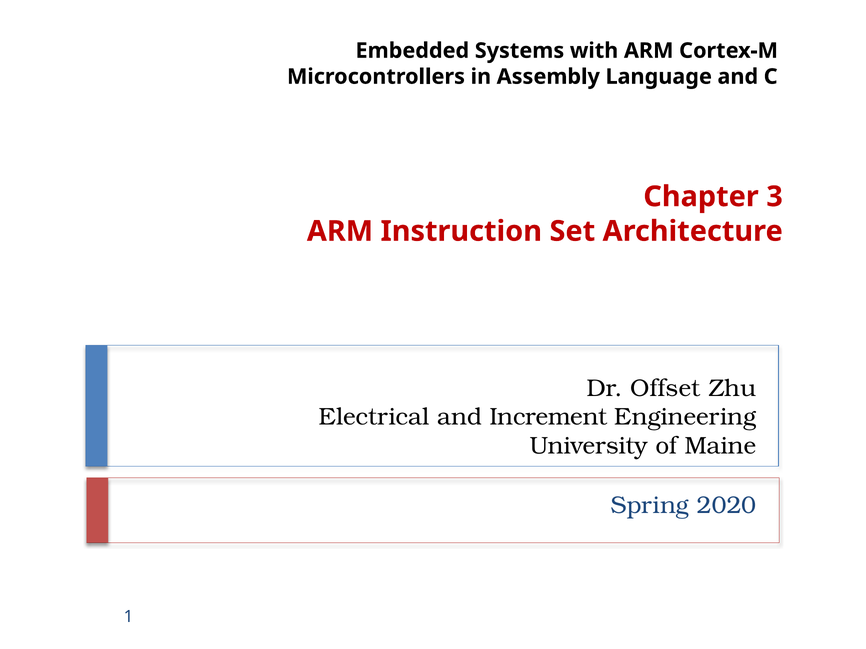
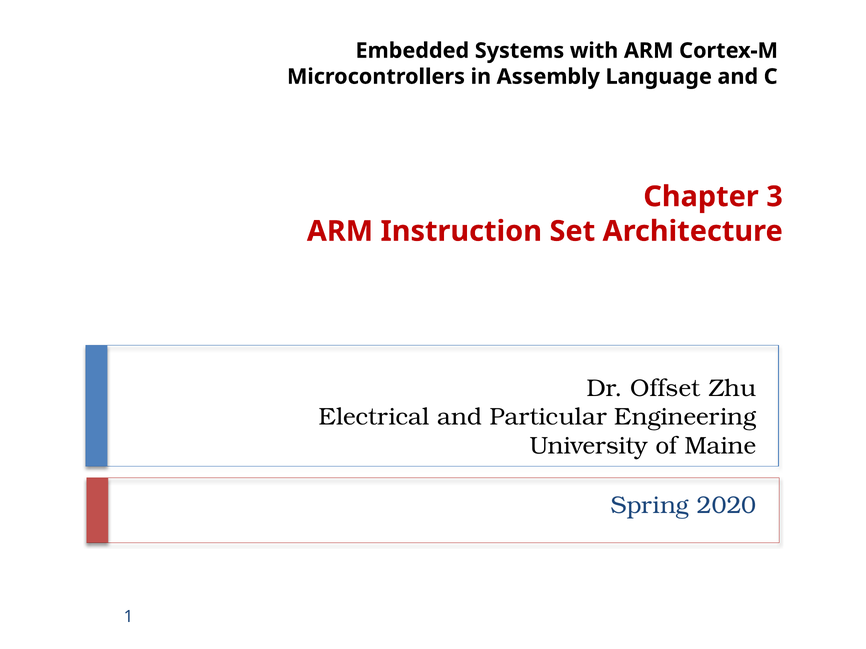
Increment: Increment -> Particular
